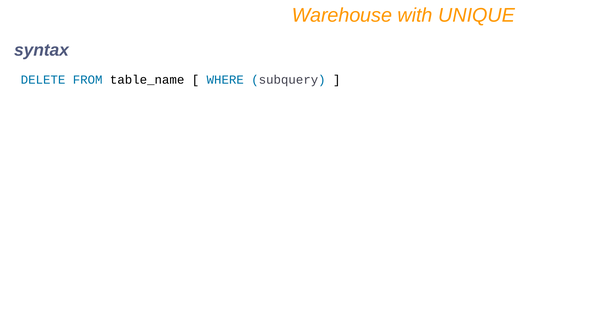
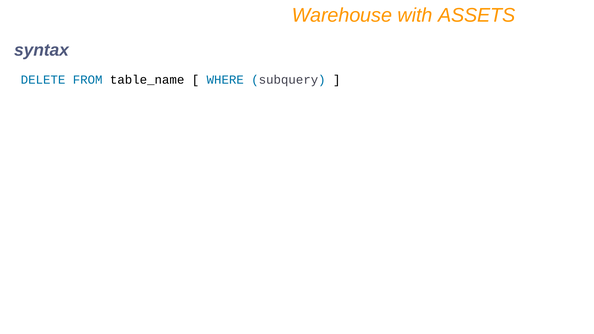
UNIQUE: UNIQUE -> ASSETS
